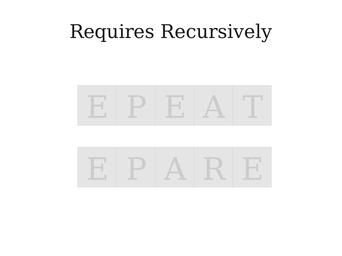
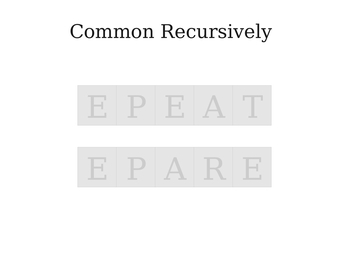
Requires: Requires -> Common
